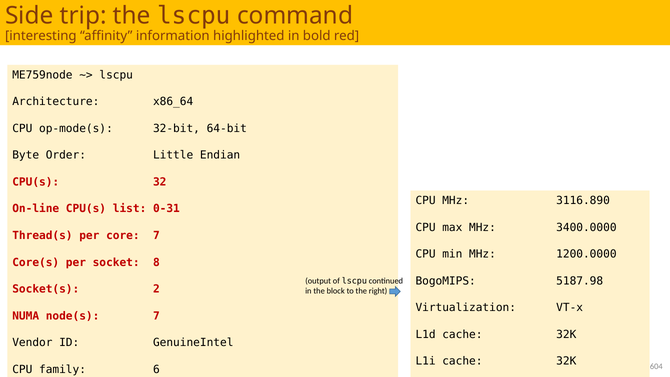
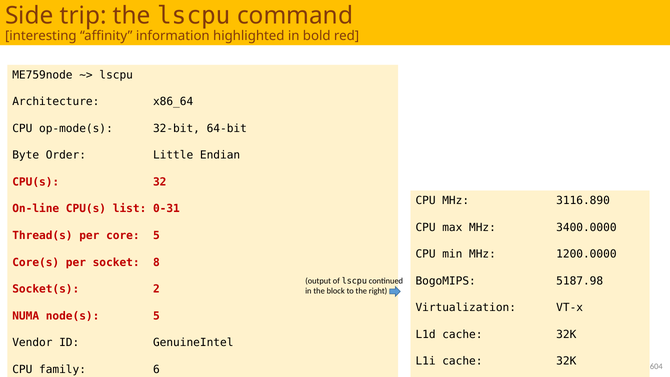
core 7: 7 -> 5
node(s 7: 7 -> 5
